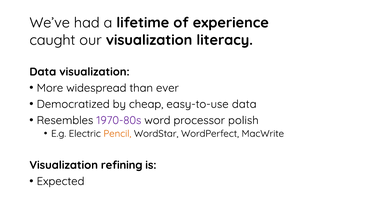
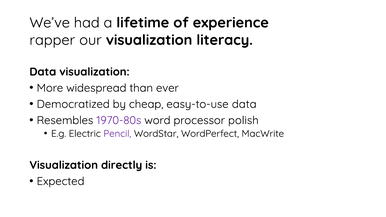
caught: caught -> rapper
Pencil colour: orange -> purple
refining: refining -> directly
